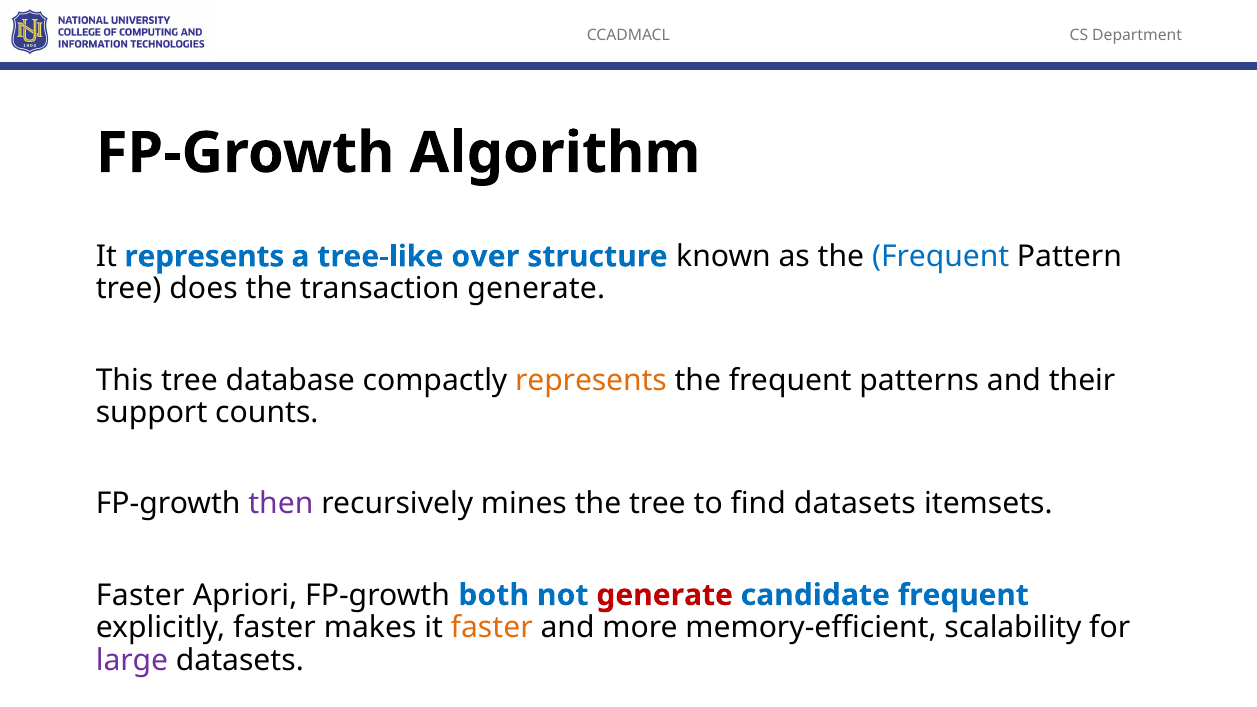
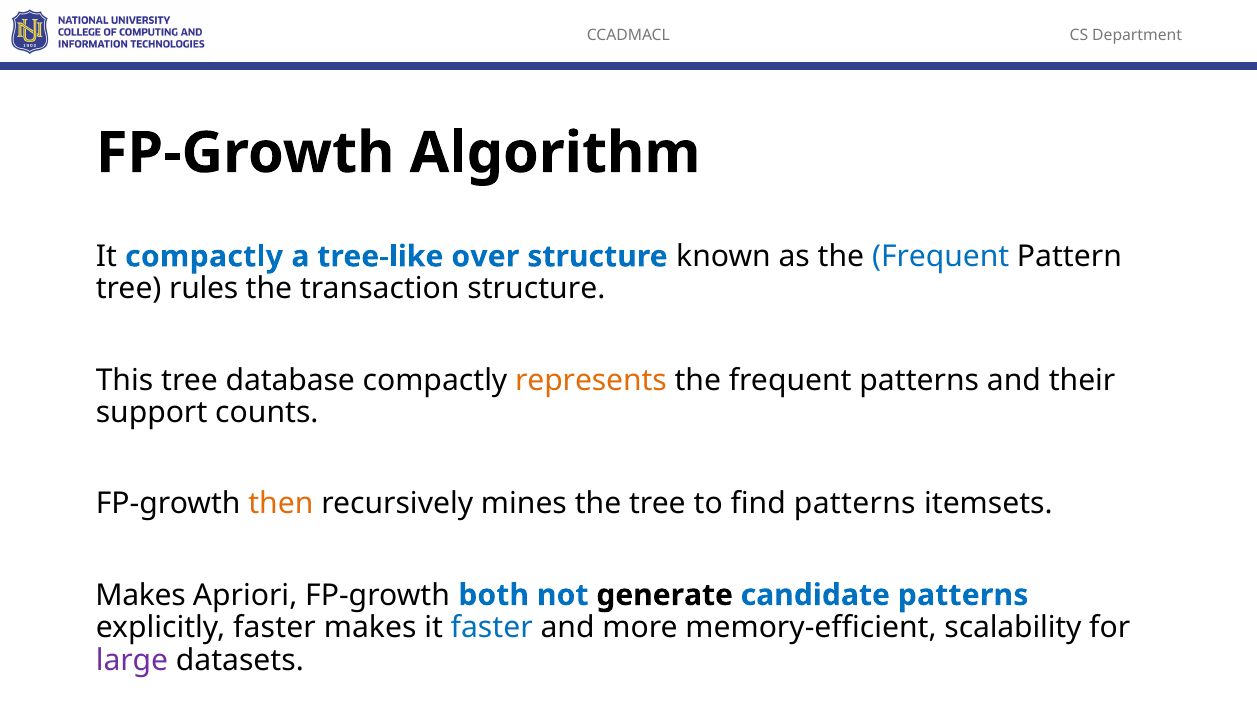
It represents: represents -> compactly
does: does -> rules
transaction generate: generate -> structure
then colour: purple -> orange
find datasets: datasets -> patterns
Faster at (140, 595): Faster -> Makes
generate at (665, 595) colour: red -> black
candidate frequent: frequent -> patterns
faster at (492, 628) colour: orange -> blue
